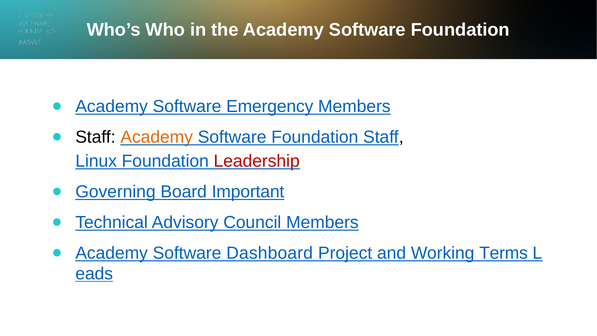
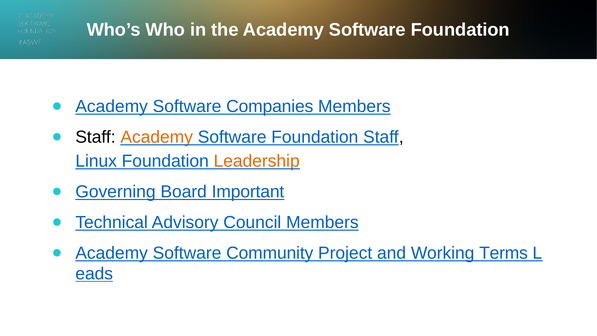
Emergency: Emergency -> Companies
Leadership colour: red -> orange
Dashboard: Dashboard -> Community
